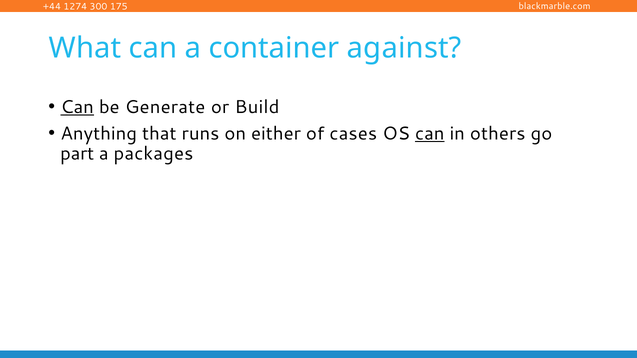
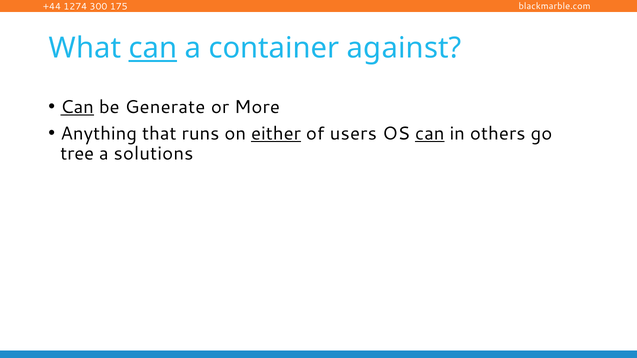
can at (153, 48) underline: none -> present
Build: Build -> More
either underline: none -> present
cases: cases -> users
part: part -> tree
packages: packages -> solutions
